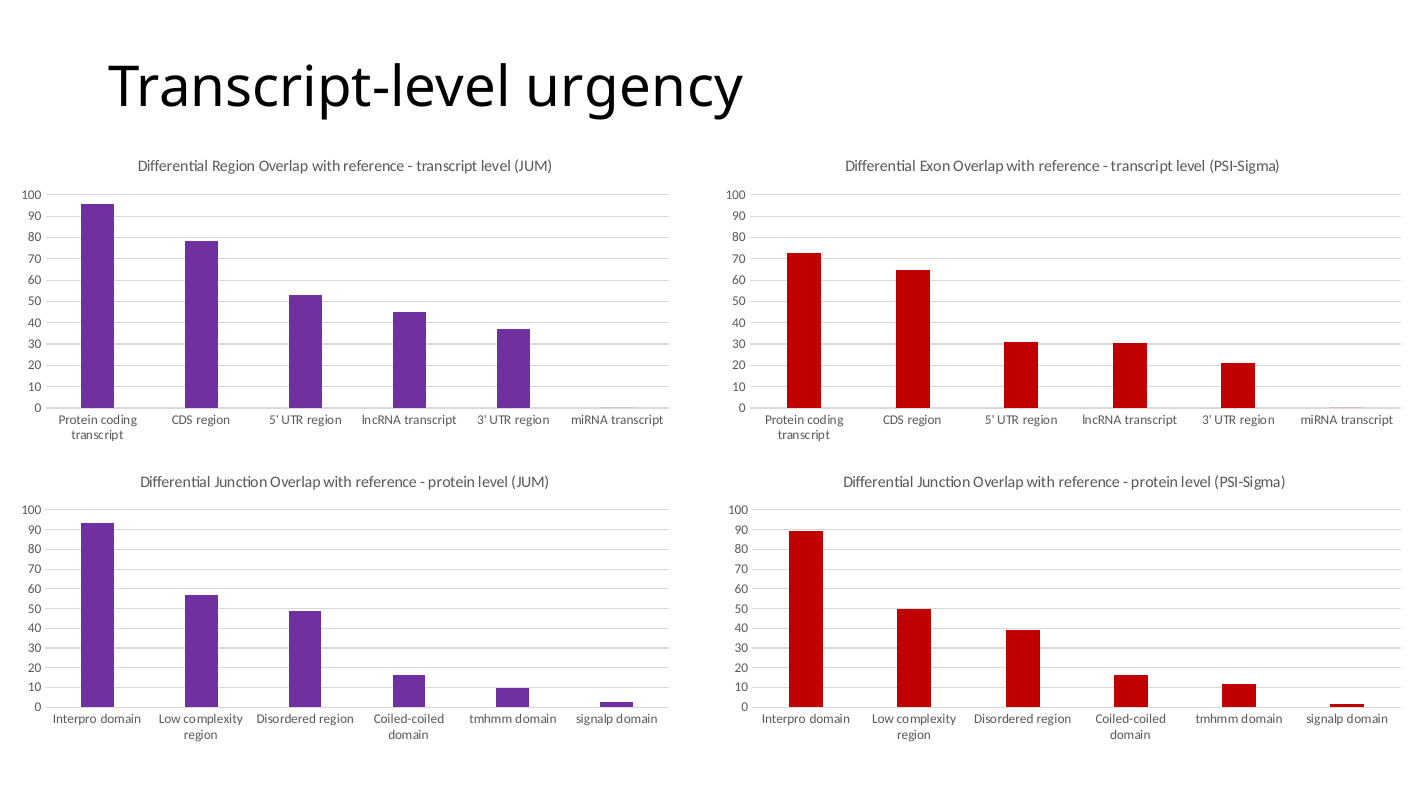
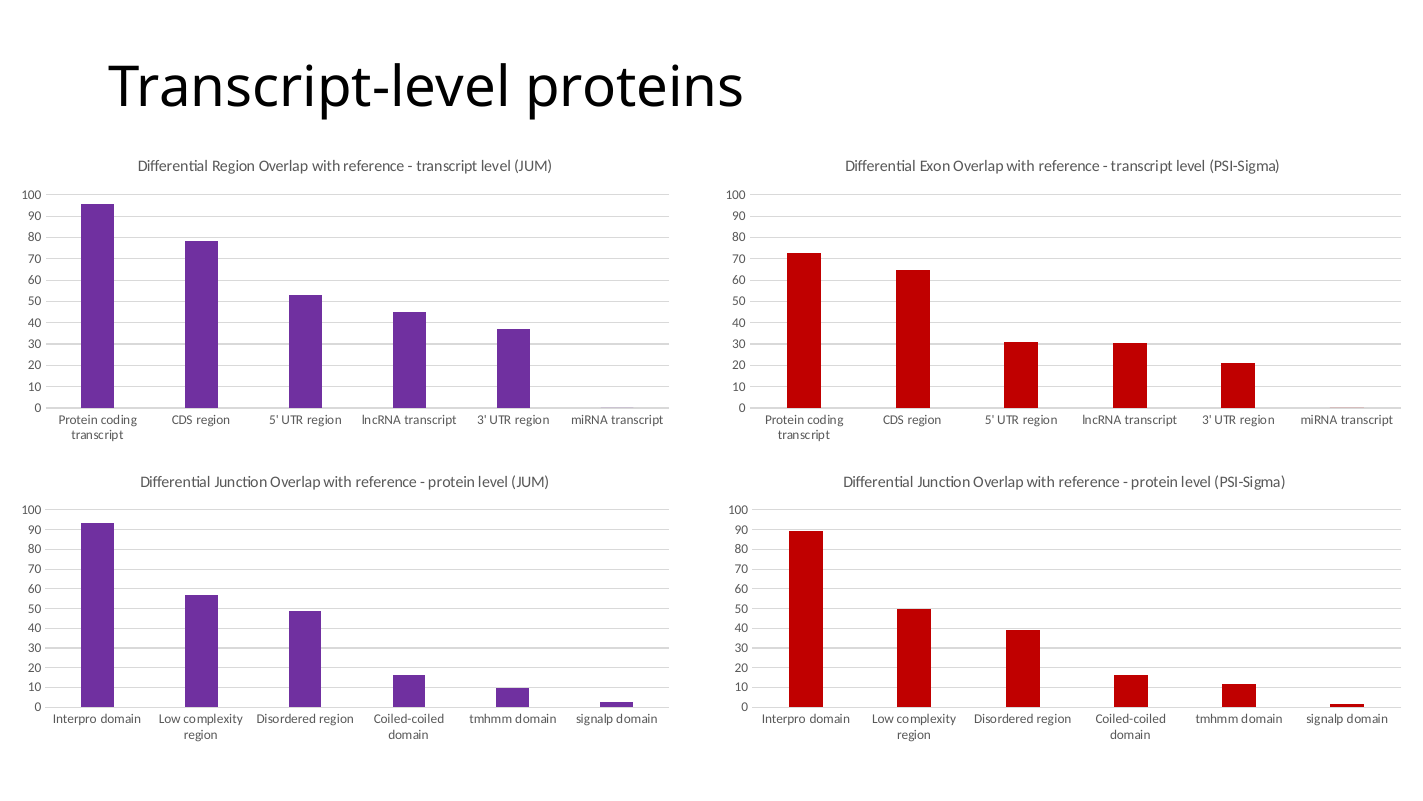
urgency: urgency -> proteins
